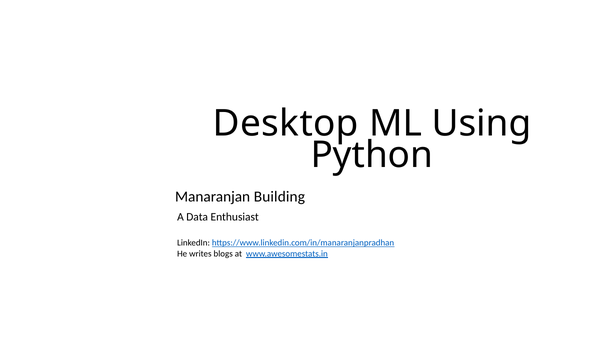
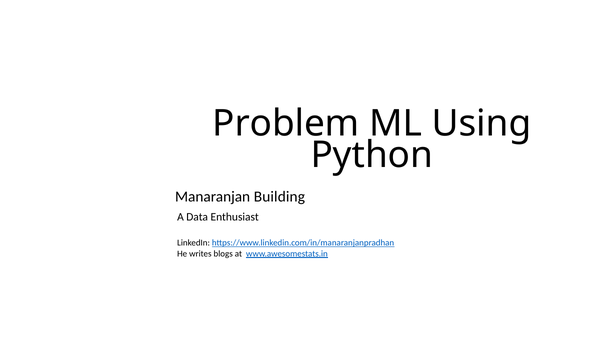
Desktop: Desktop -> Problem
